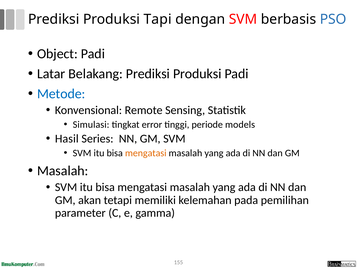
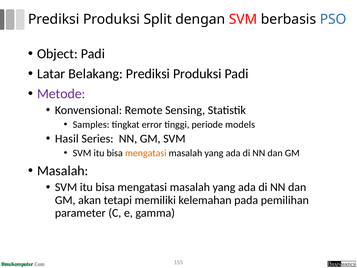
Tapi: Tapi -> Split
Metode colour: blue -> purple
Simulasi: Simulasi -> Samples
